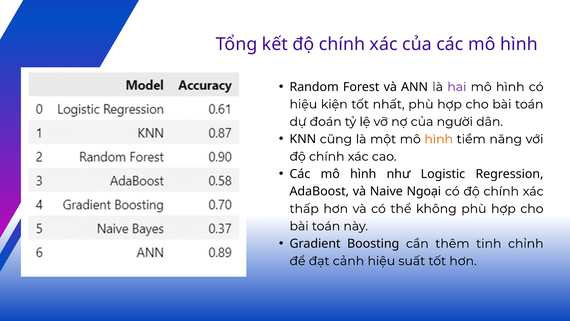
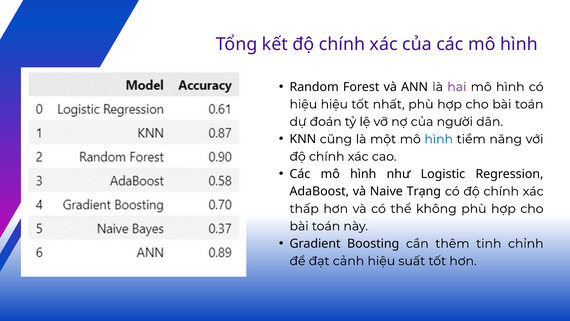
hiệu kiện: kiện -> hiệu
hình at (439, 139) colour: orange -> blue
Ngoại: Ngoại -> Trạng
